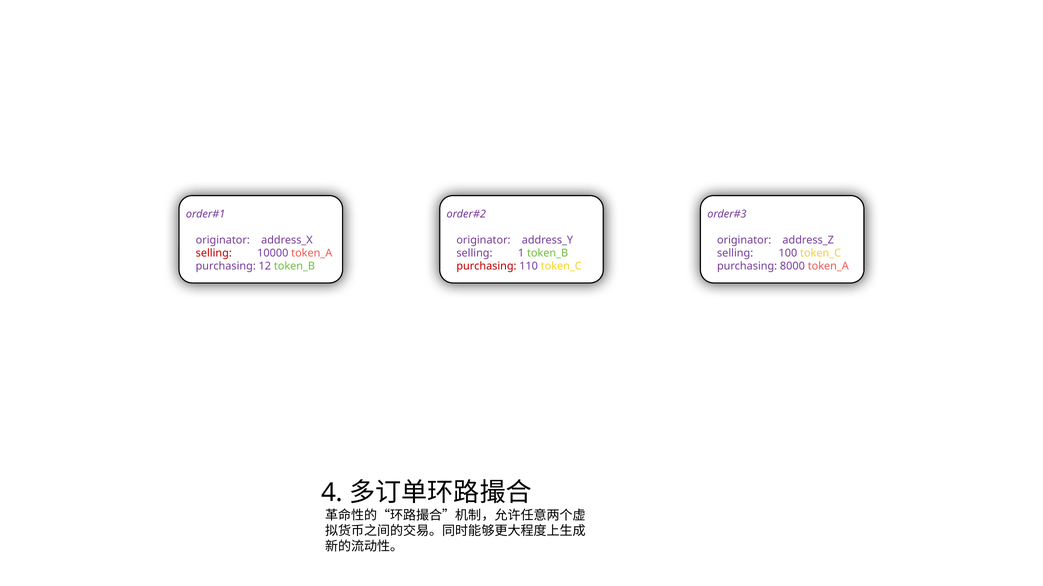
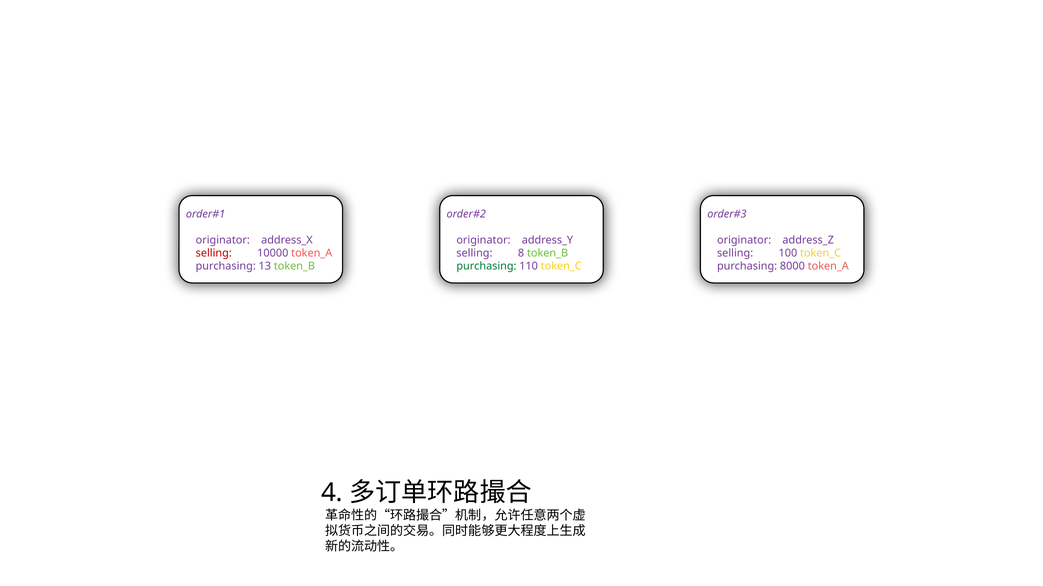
1: 1 -> 8
12: 12 -> 13
purchasing at (486, 266) colour: red -> green
